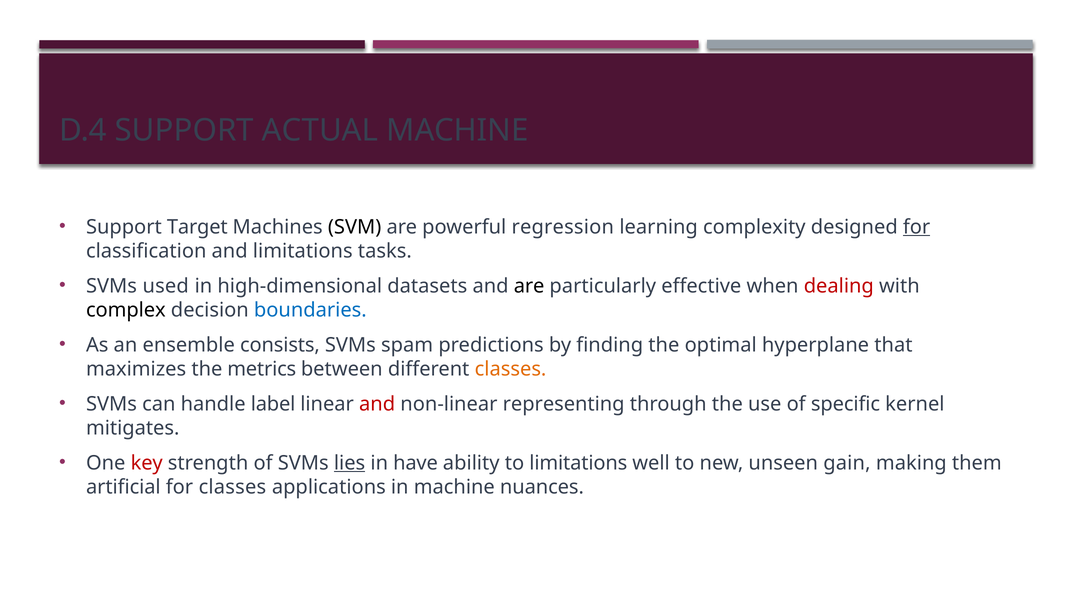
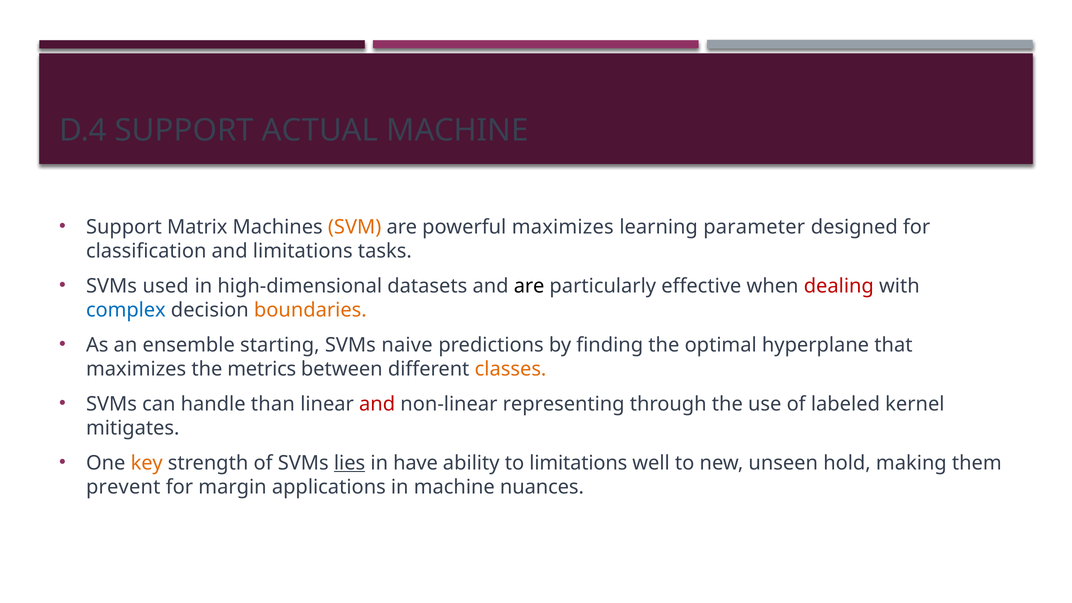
Target: Target -> Matrix
SVM colour: black -> orange
powerful regression: regression -> maximizes
complexity: complexity -> parameter
for at (917, 227) underline: present -> none
complex colour: black -> blue
boundaries colour: blue -> orange
consists: consists -> starting
spam: spam -> naive
label: label -> than
specific: specific -> labeled
key colour: red -> orange
gain: gain -> hold
artificial: artificial -> prevent
for classes: classes -> margin
